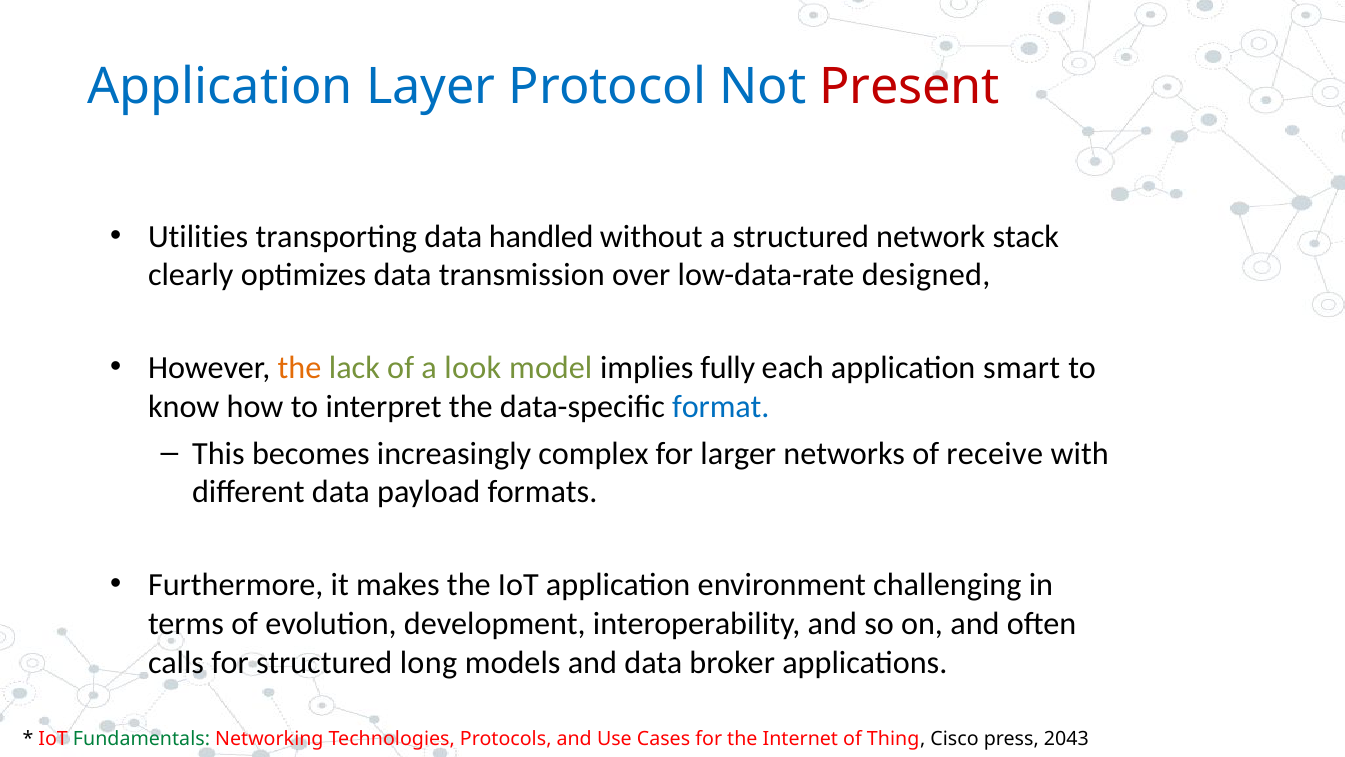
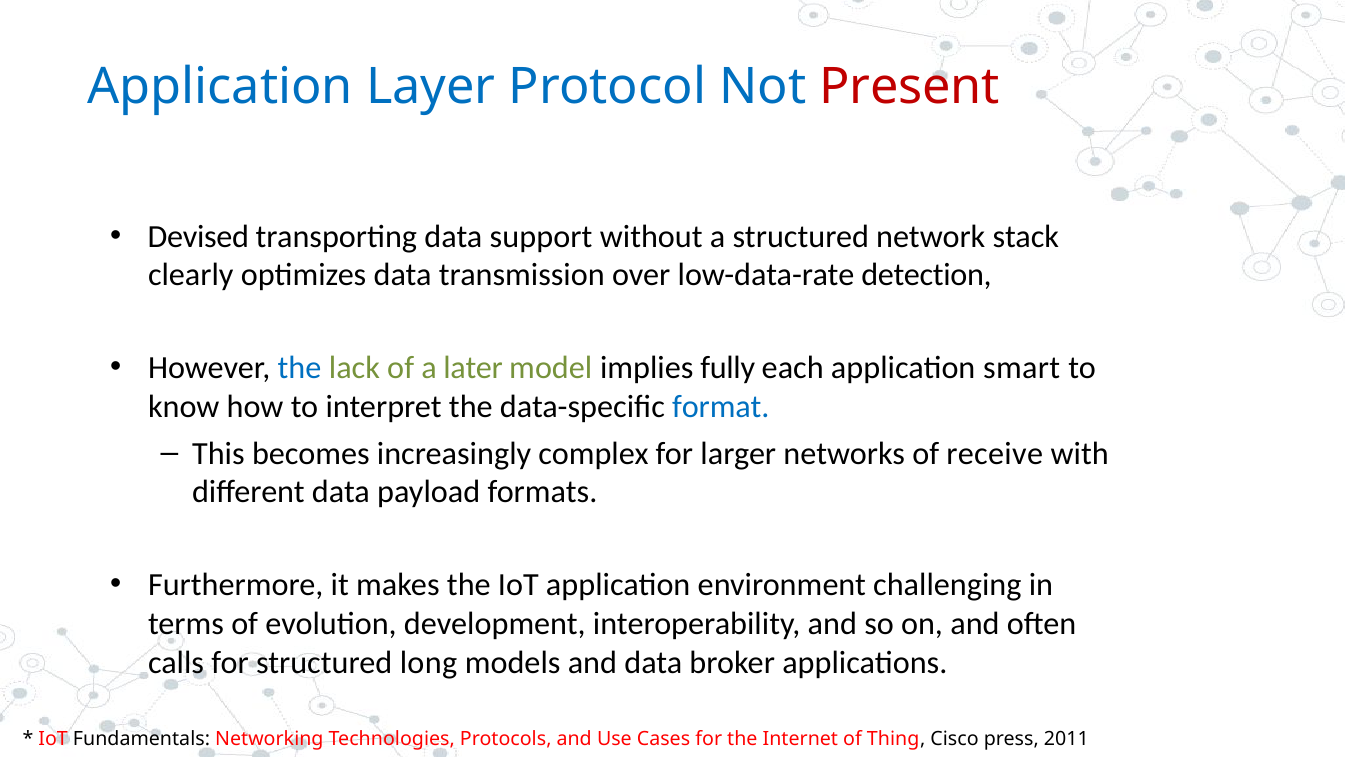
Utilities: Utilities -> Devised
handled: handled -> support
designed: designed -> detection
the at (300, 368) colour: orange -> blue
look: look -> later
Fundamentals colour: green -> black
2043: 2043 -> 2011
